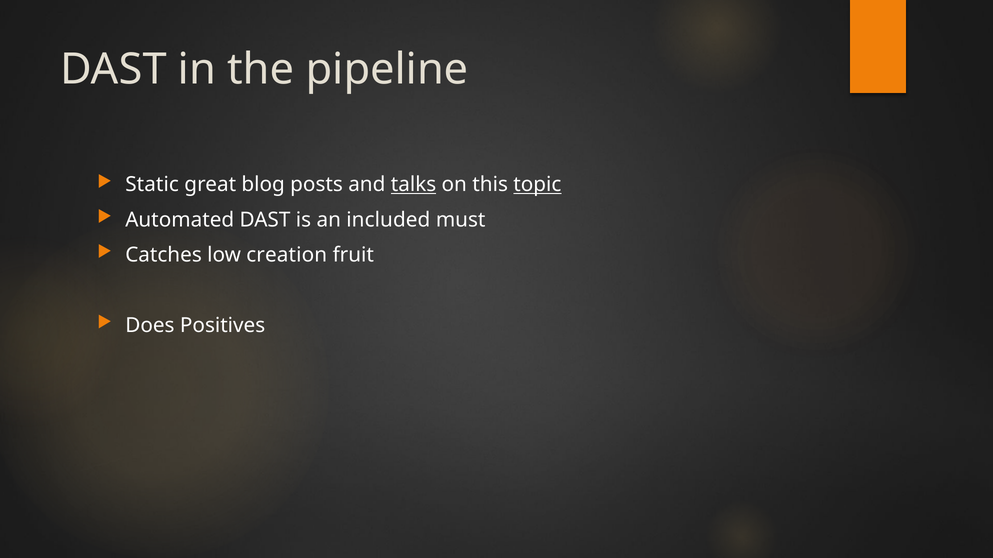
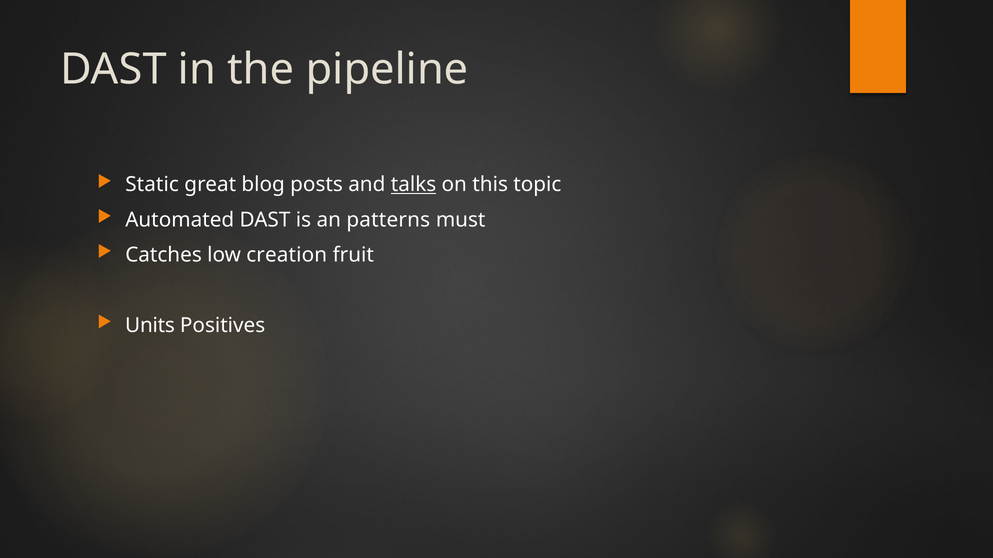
topic underline: present -> none
included: included -> patterns
Does: Does -> Units
